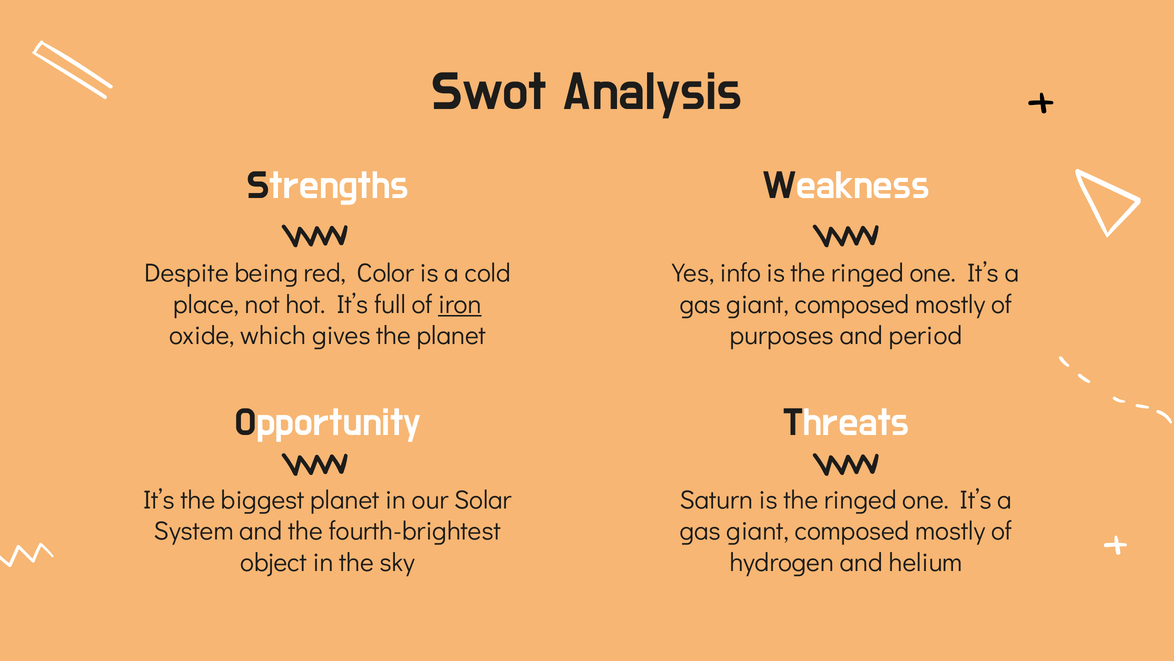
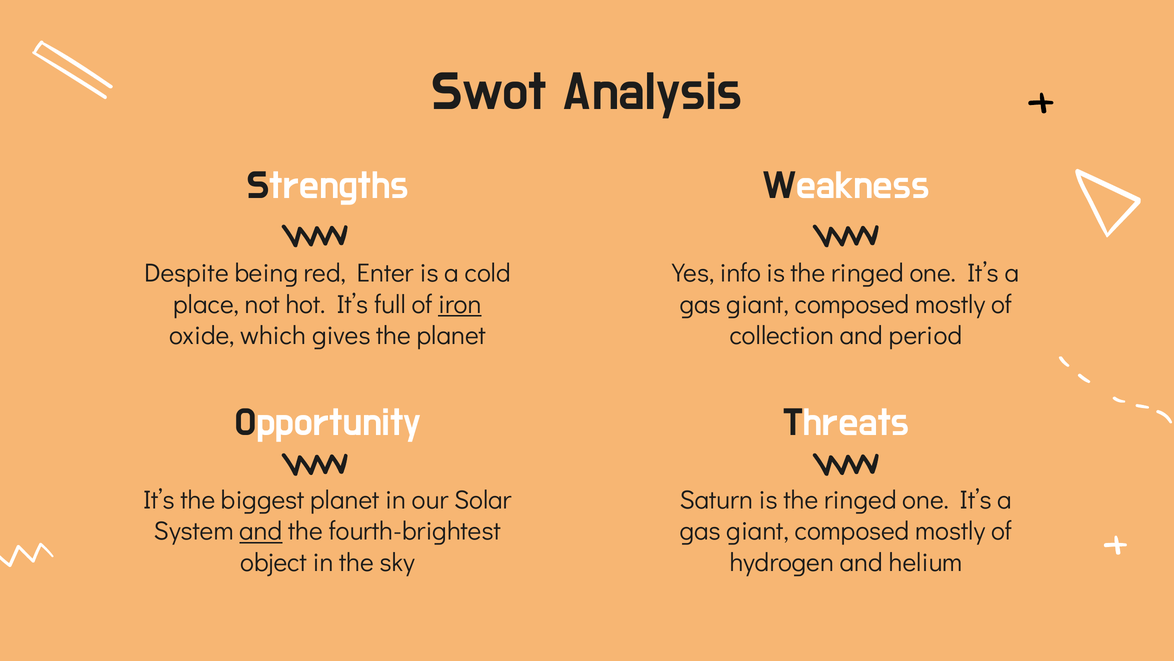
Color: Color -> Enter
purposes: purposes -> collection
and at (261, 531) underline: none -> present
